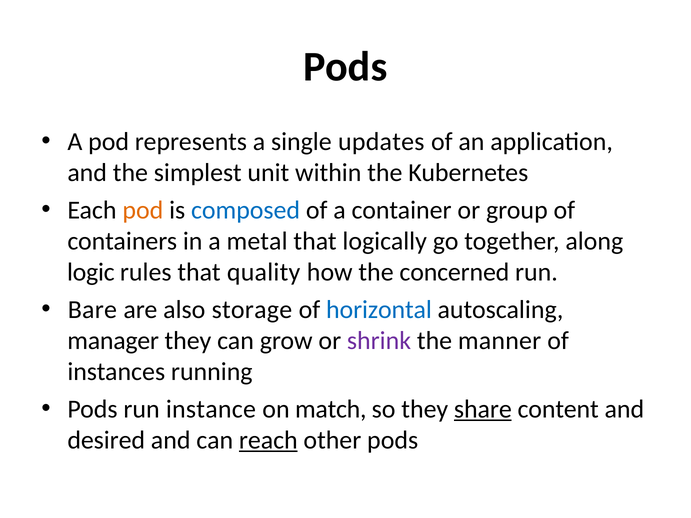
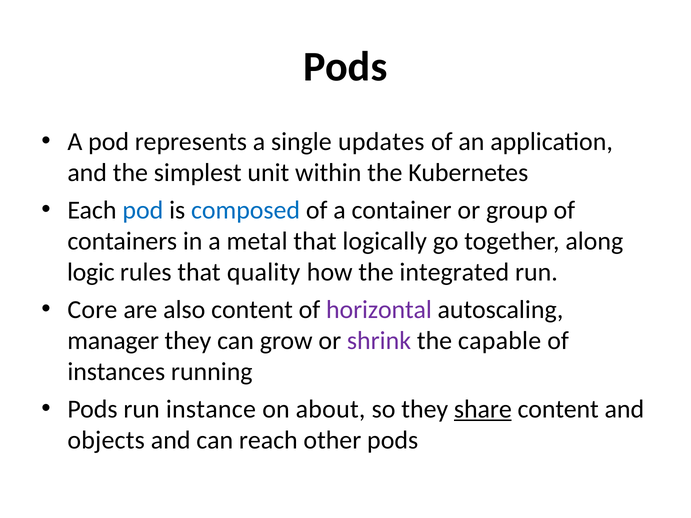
pod at (143, 210) colour: orange -> blue
concerned: concerned -> integrated
Bare: Bare -> Core
also storage: storage -> content
horizontal colour: blue -> purple
manner: manner -> capable
match: match -> about
desired: desired -> objects
reach underline: present -> none
